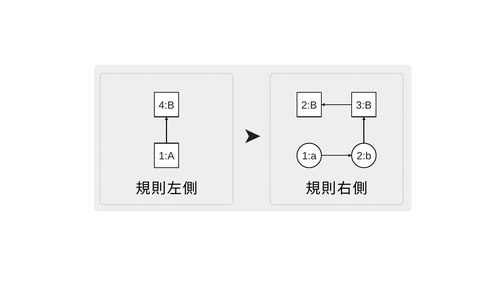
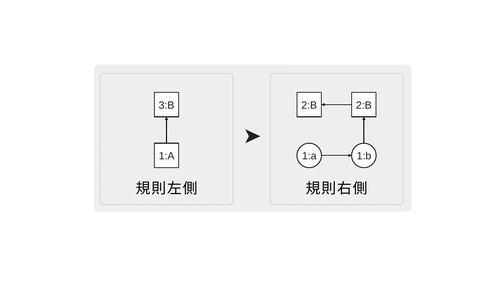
4:B: 4:B -> 3:B
2:B 3:B: 3:B -> 2:B
1:a 2:b: 2:b -> 1:b
